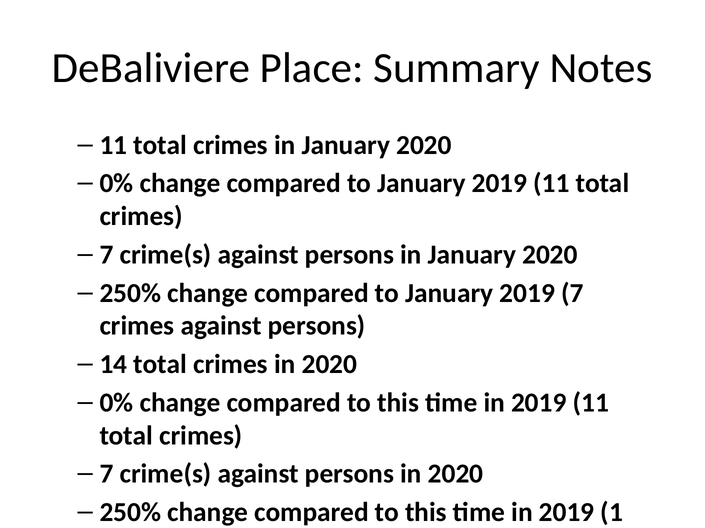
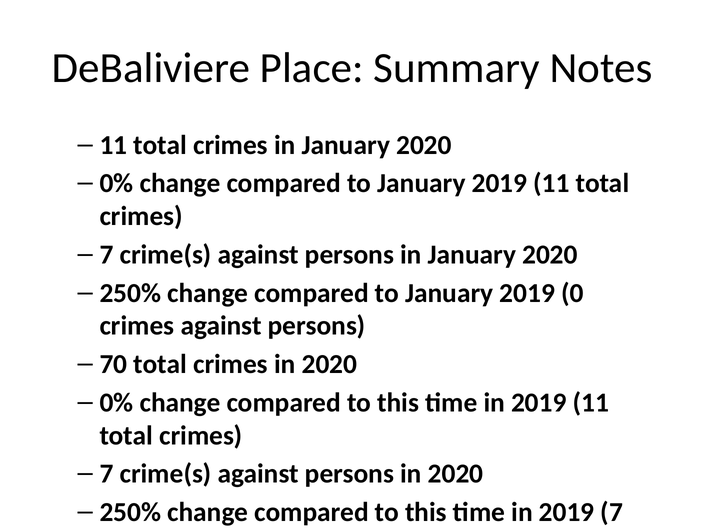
2019 7: 7 -> 0
14: 14 -> 70
2019 1: 1 -> 7
